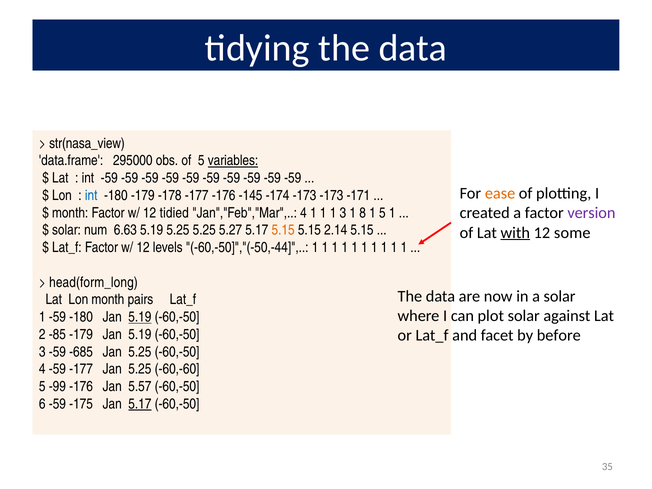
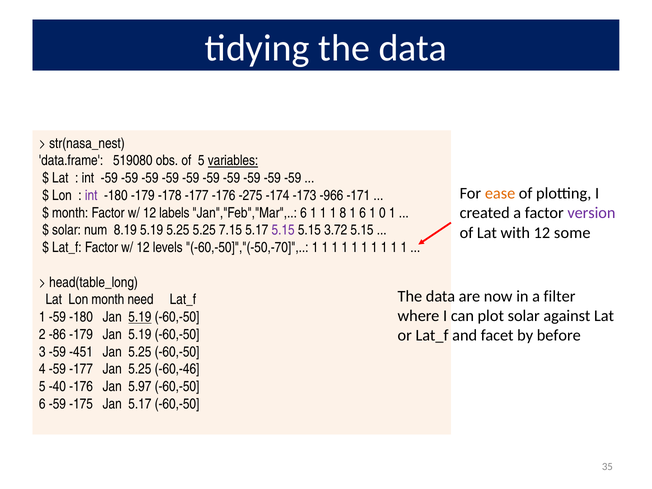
str(nasa_view: str(nasa_view -> str(nasa_nest
295000: 295000 -> 519080
int at (91, 195) colour: blue -> purple
-145: -145 -> -275
-173 -173: -173 -> -966
tidied: tidied -> labels
Jan","Feb","Mar 4: 4 -> 6
1 3: 3 -> 8
1 8: 8 -> 6
1 5: 5 -> 0
6.63: 6.63 -> 8.19
5.27: 5.27 -> 7.15
5.15 at (283, 230) colour: orange -> purple
2.14: 2.14 -> 3.72
with underline: present -> none
-60,-50]","(-50,-44: -60,-50]","(-50,-44 -> -60,-50]","(-50,-70
head(form_long: head(form_long -> head(table_long
a solar: solar -> filter
pairs: pairs -> need
-85: -85 -> -86
-685: -685 -> -451
-60,-60: -60,-60 -> -60,-46
-99: -99 -> -40
5.57: 5.57 -> 5.97
5.17 at (140, 404) underline: present -> none
